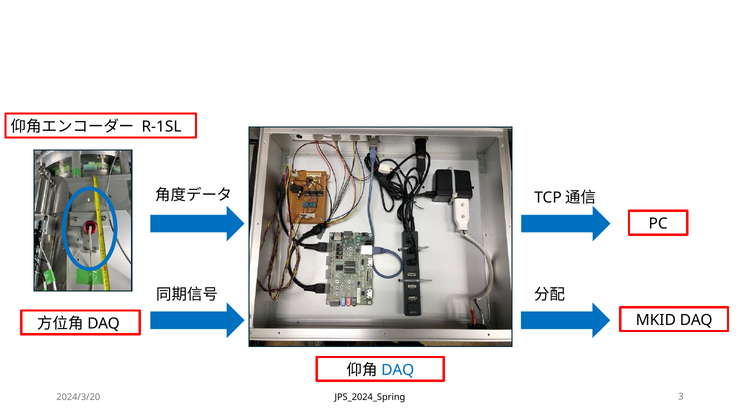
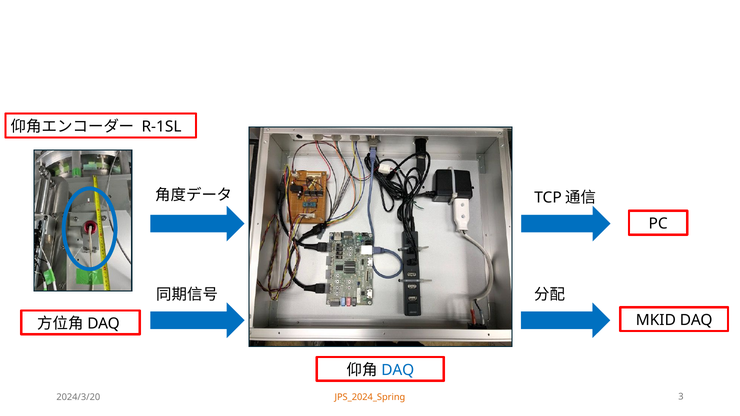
JPS_2024_Spring colour: black -> orange
